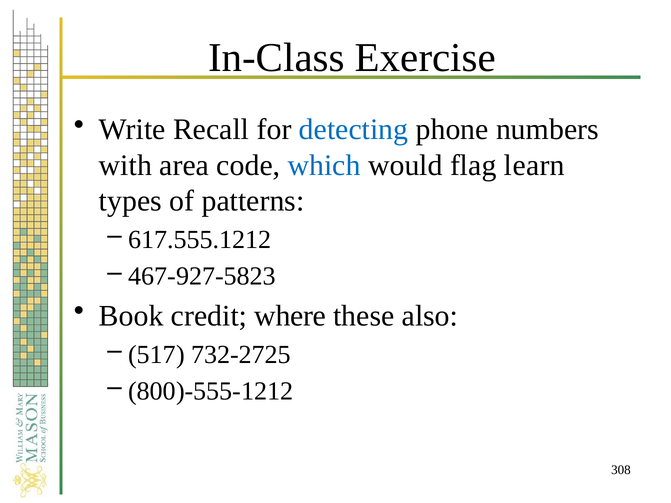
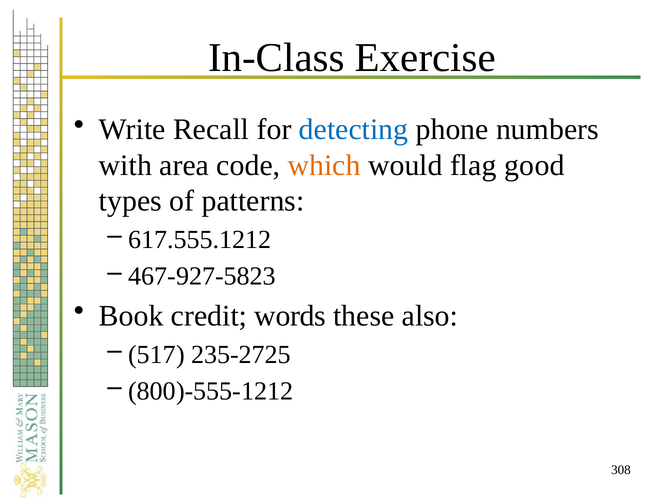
which colour: blue -> orange
learn: learn -> good
where: where -> words
732-2725: 732-2725 -> 235-2725
